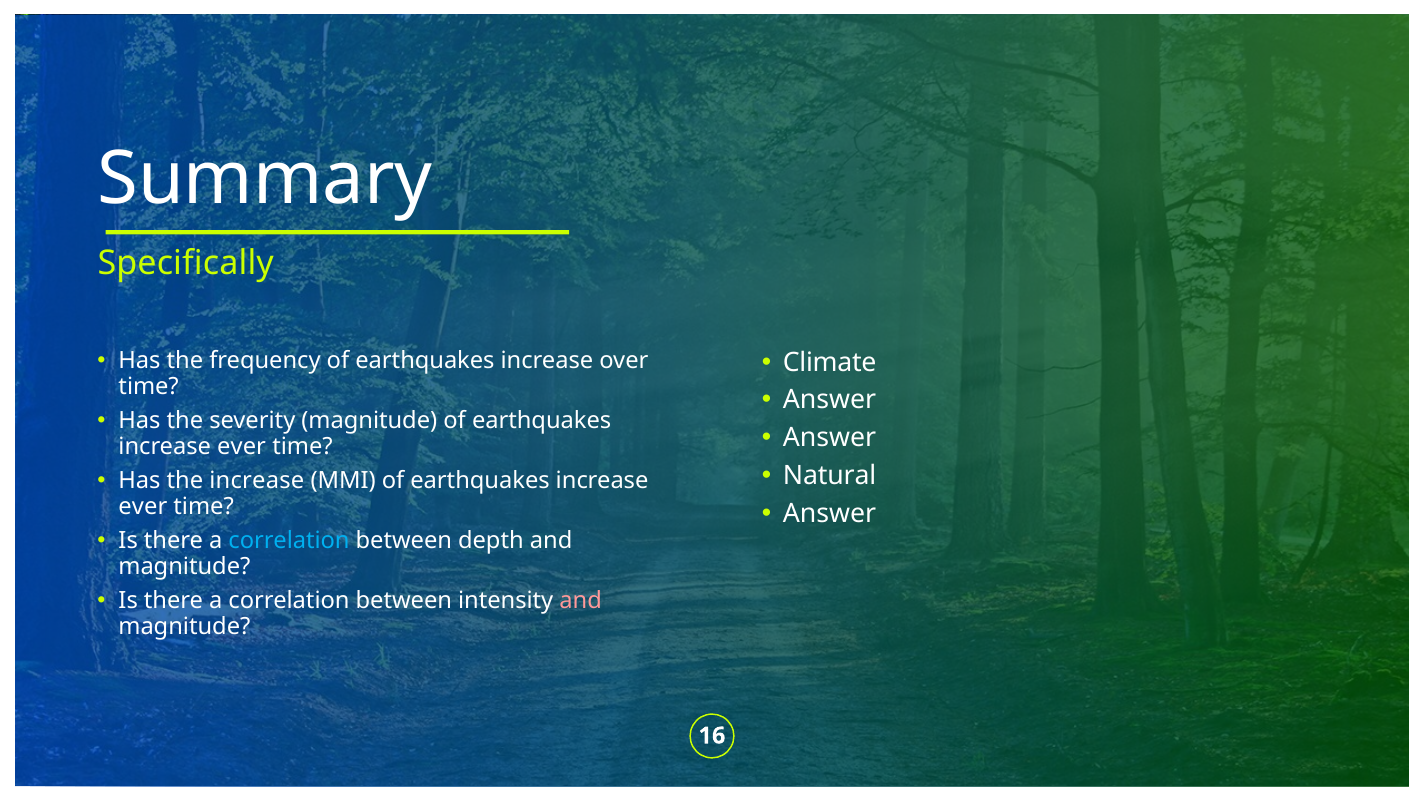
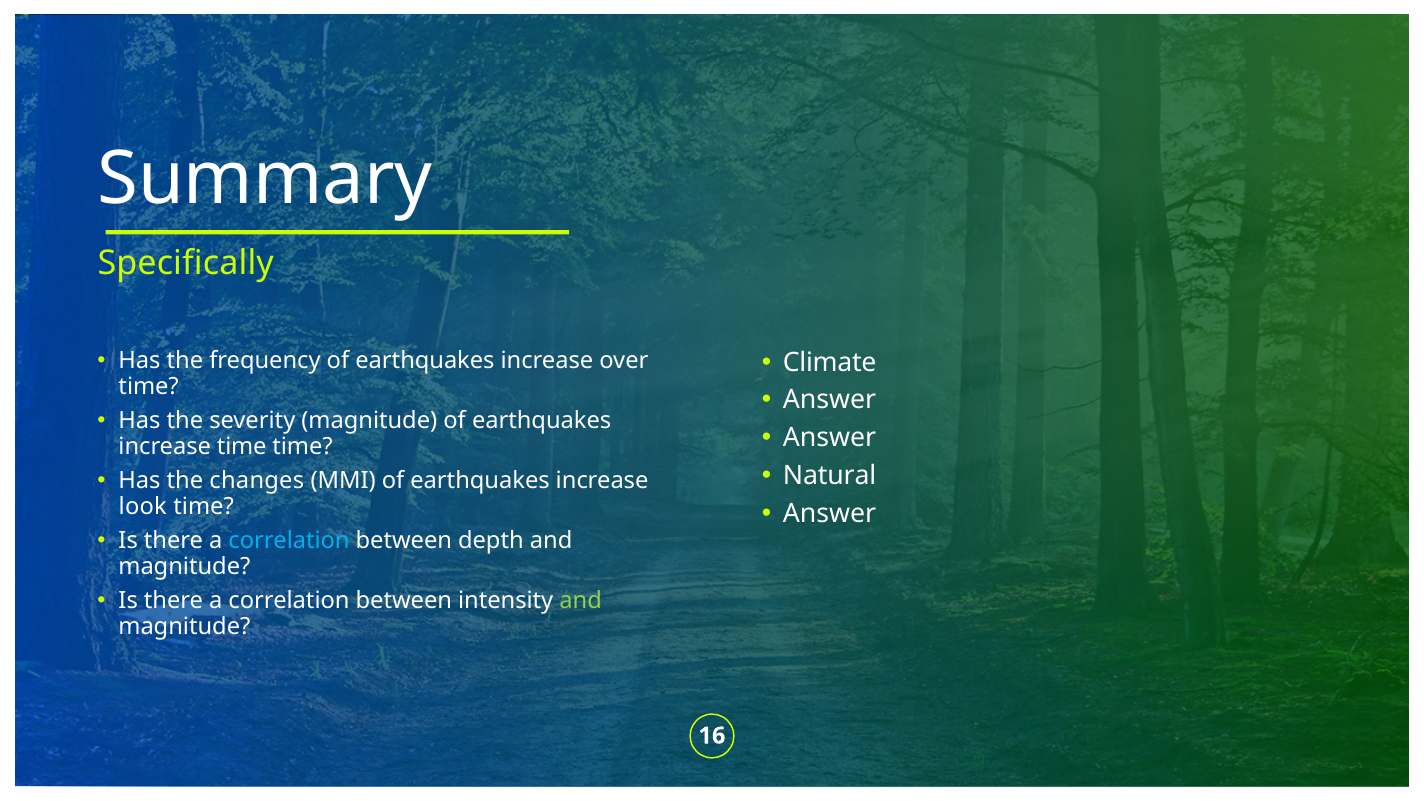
ever at (242, 446): ever -> time
the increase: increase -> changes
ever at (143, 506): ever -> look
and at (581, 601) colour: pink -> light green
